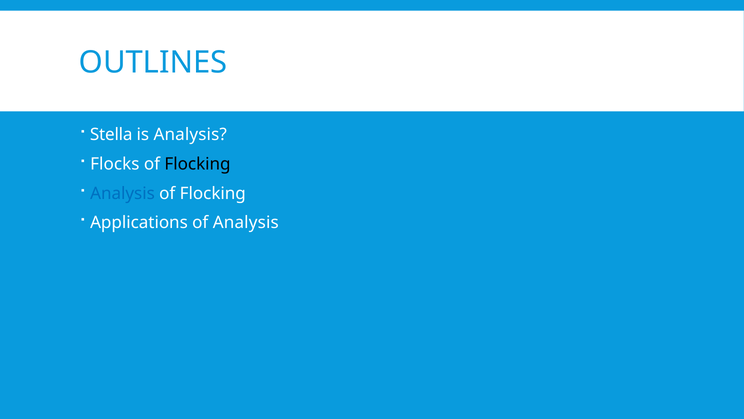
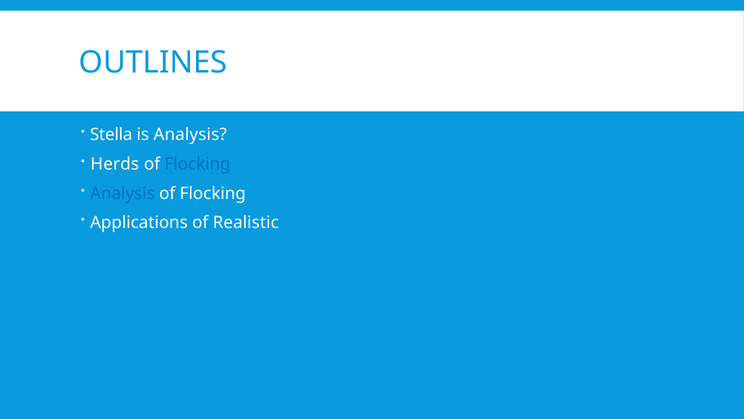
Flocks: Flocks -> Herds
Flocking at (198, 164) colour: black -> blue
of Analysis: Analysis -> Realistic
